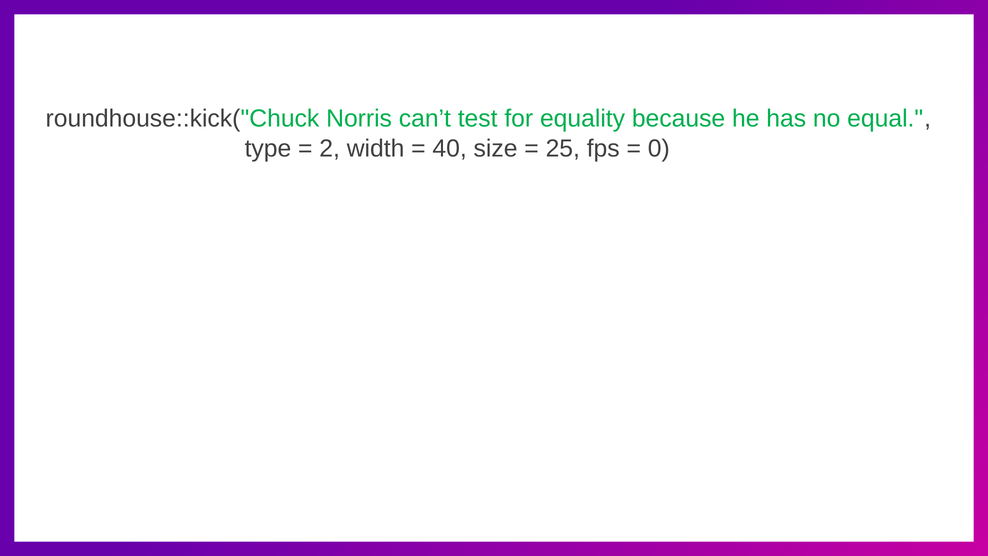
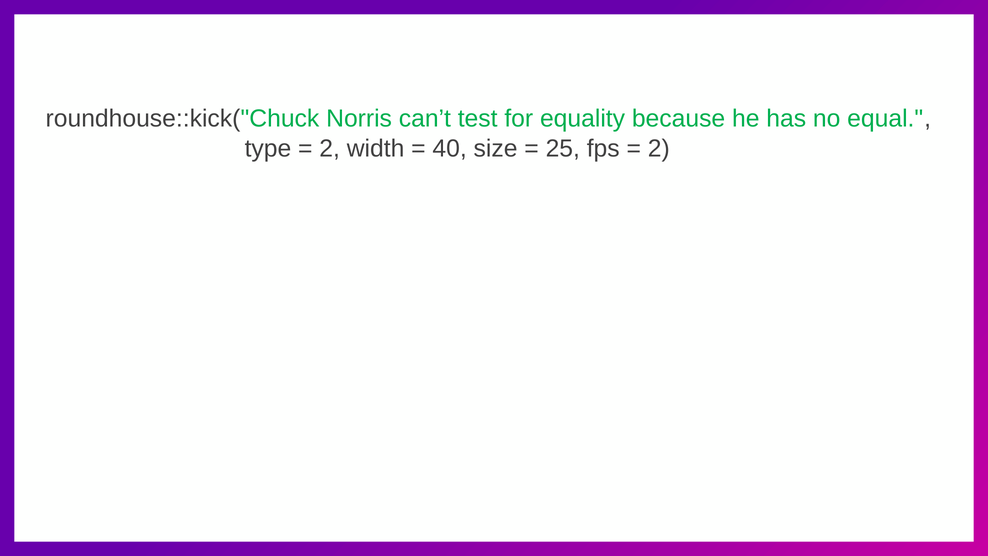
0 at (659, 148): 0 -> 2
